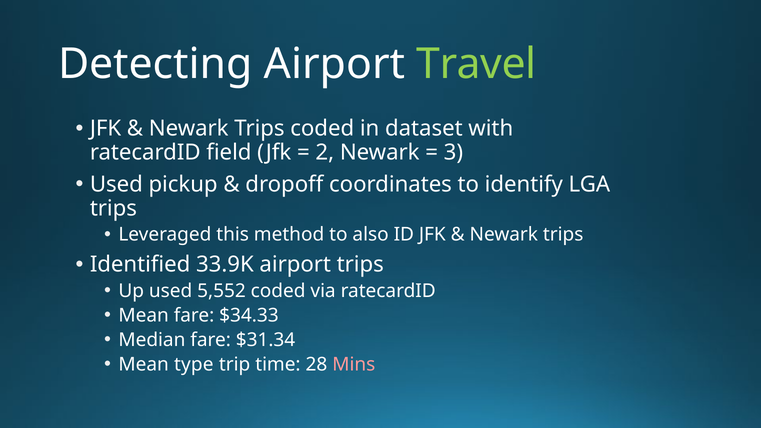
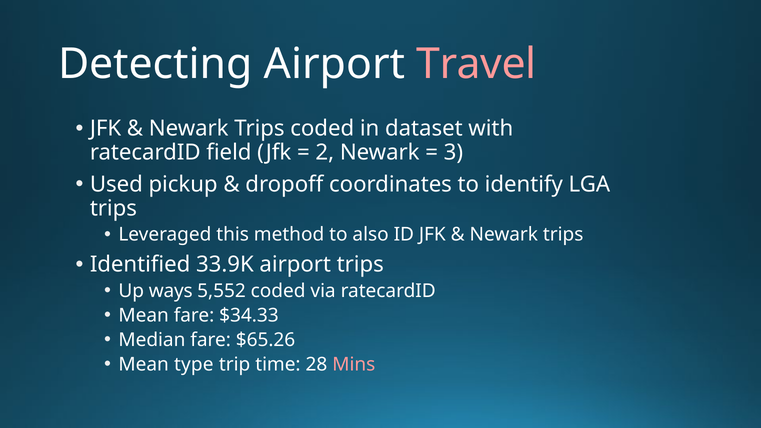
Travel colour: light green -> pink
Up used: used -> ways
$31.34: $31.34 -> $65.26
